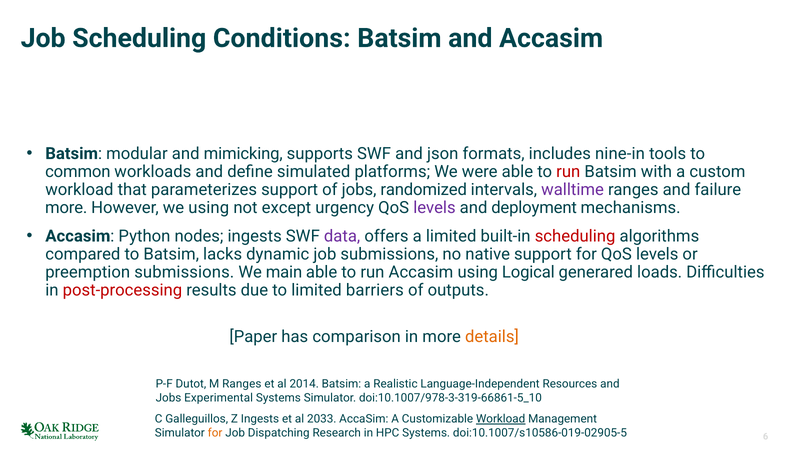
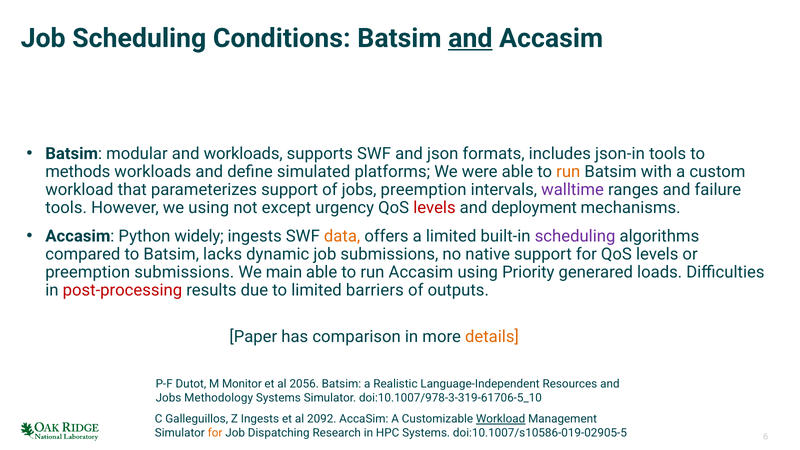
and at (470, 38) underline: none -> present
and mimicking: mimicking -> workloads
nine-in: nine-in -> json-in
common: common -> methods
run at (568, 172) colour: red -> orange
jobs randomized: randomized -> preemption
more at (66, 208): more -> tools
levels at (434, 208) colour: purple -> red
nodes: nodes -> widely
data colour: purple -> orange
scheduling at (575, 236) colour: red -> purple
Logical: Logical -> Priority
M Ranges: Ranges -> Monitor
2014: 2014 -> 2056
Experimental: Experimental -> Methodology
doi:10.1007/978-3-319-66861-5_10: doi:10.1007/978-3-319-66861-5_10 -> doi:10.1007/978-3-319-61706-5_10
2033: 2033 -> 2092
